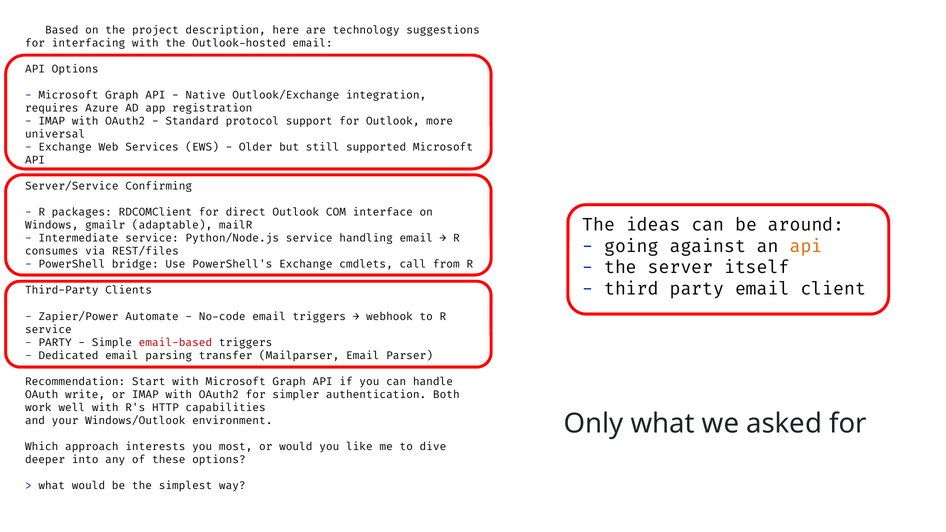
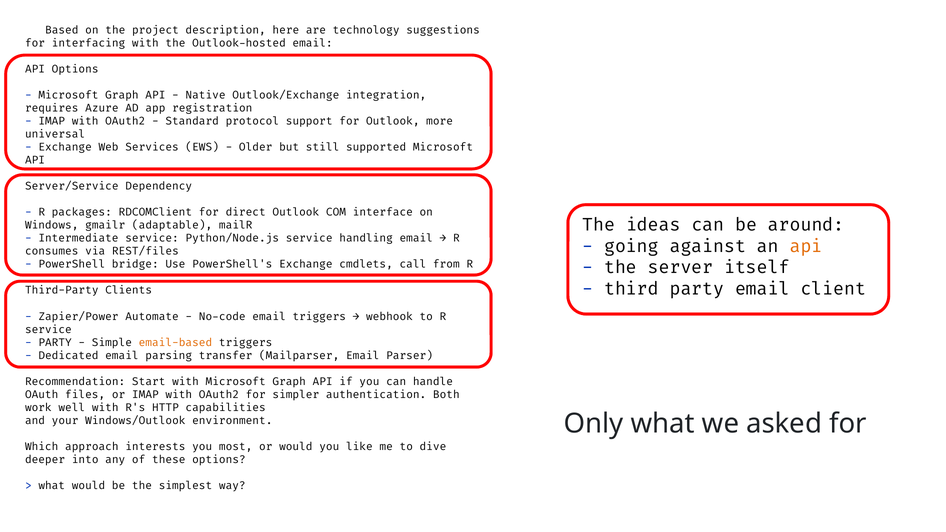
Confirming: Confirming -> Dependency
email-based colour: red -> orange
write: write -> files
